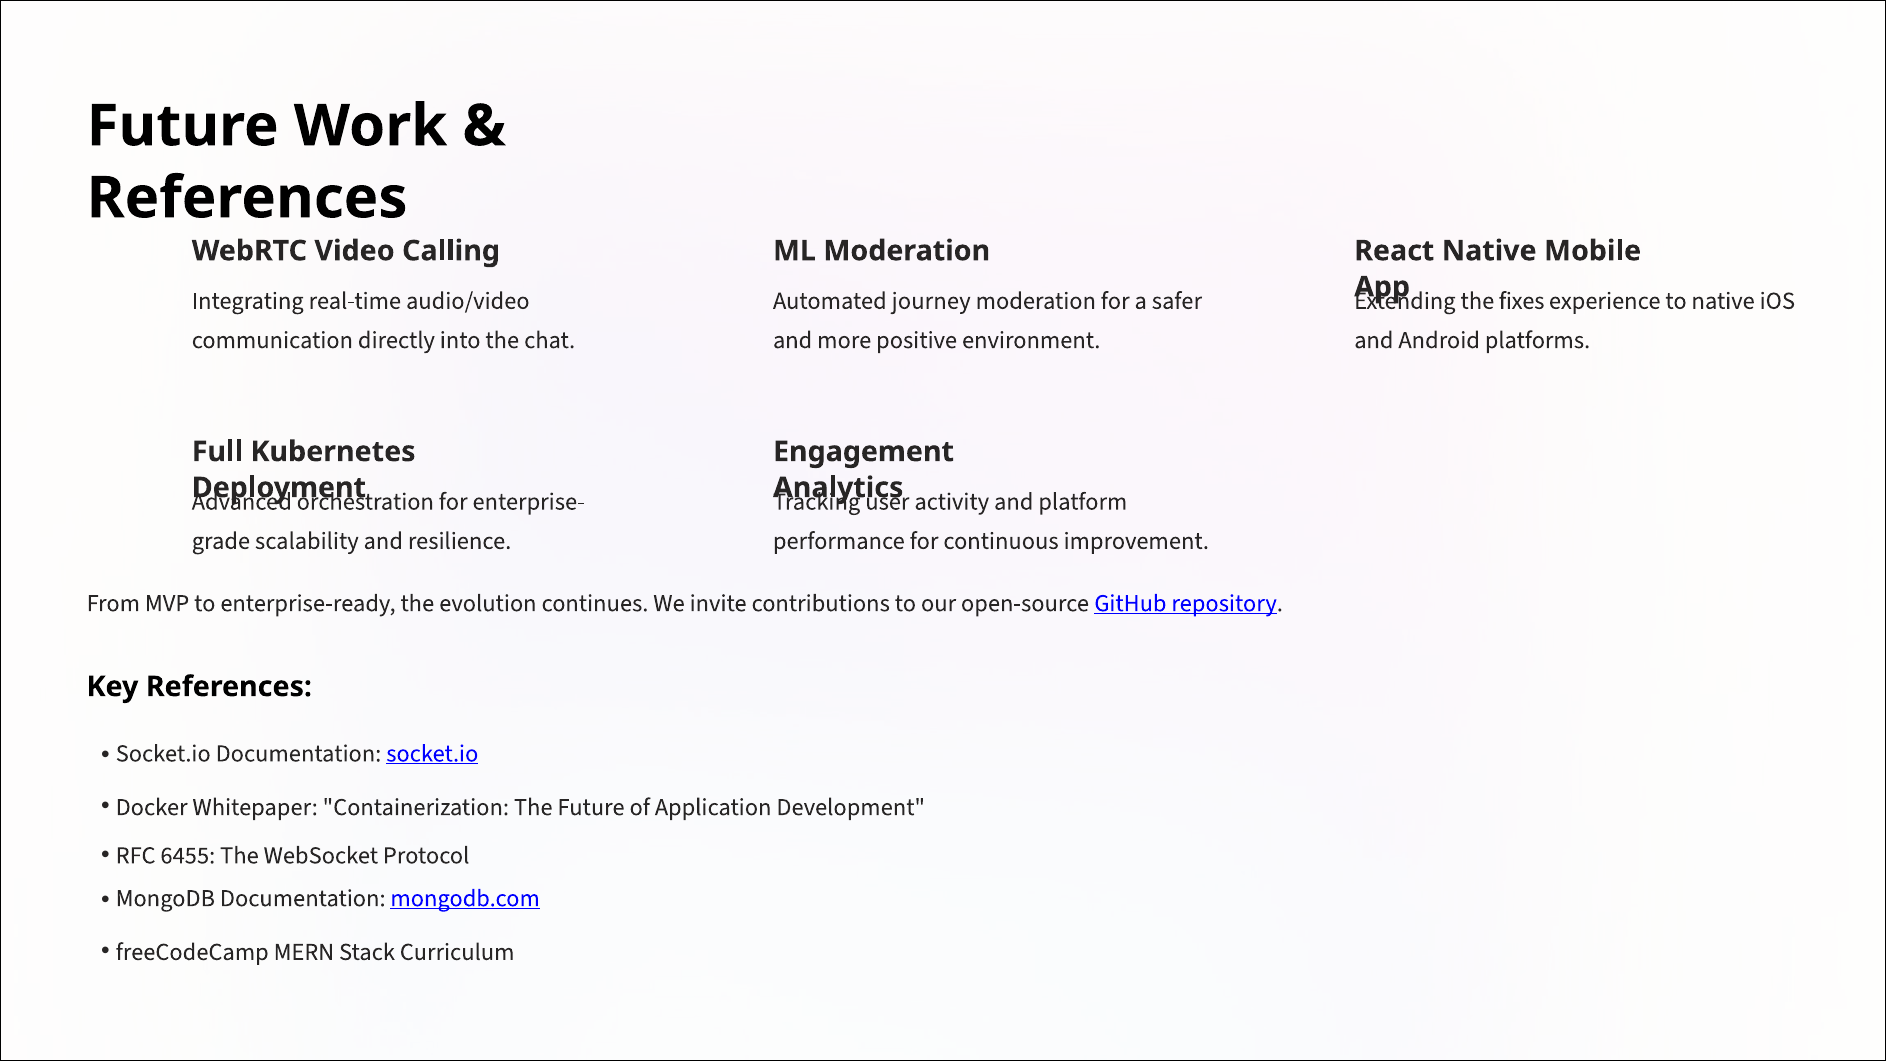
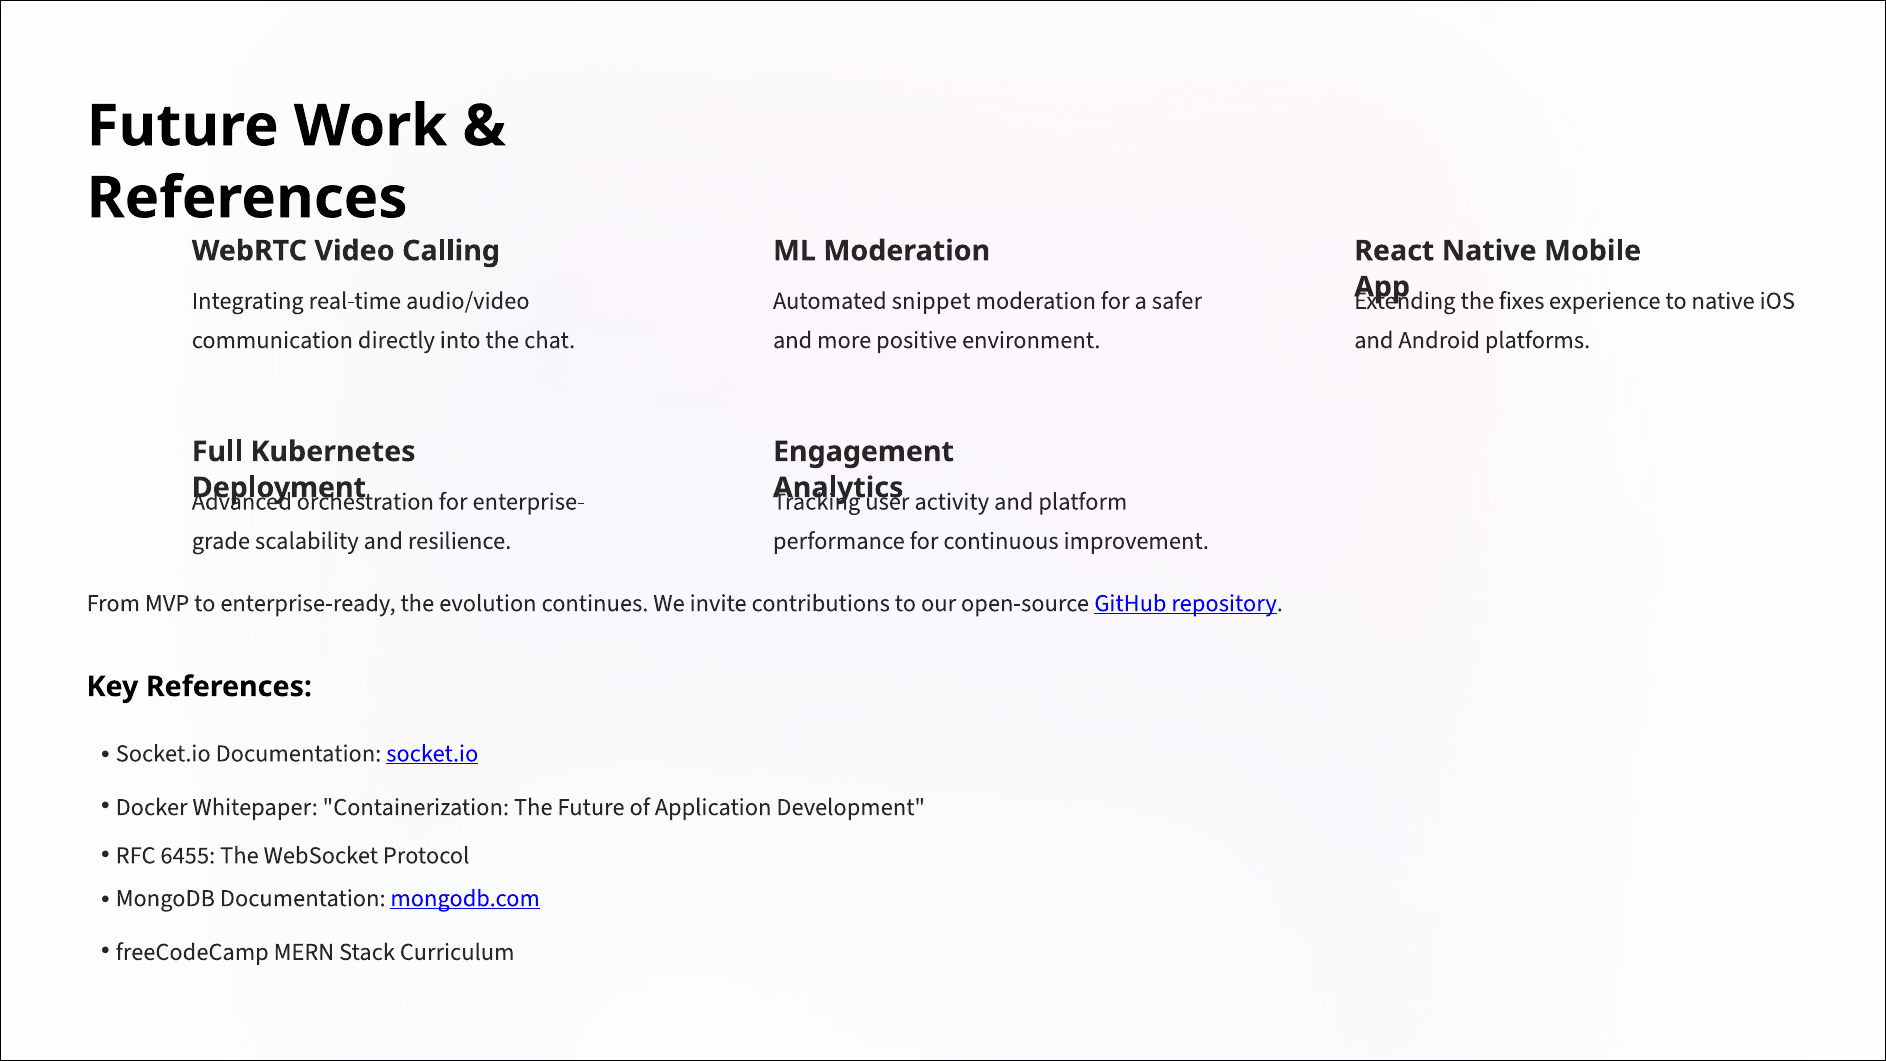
journey: journey -> snippet
